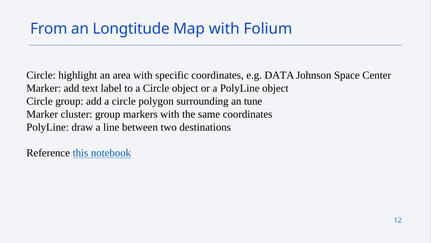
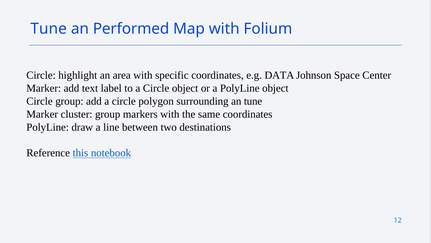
From at (49, 29): From -> Tune
Longtitude: Longtitude -> Performed
